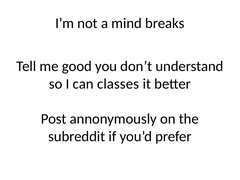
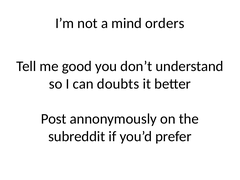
breaks: breaks -> orders
classes: classes -> doubts
